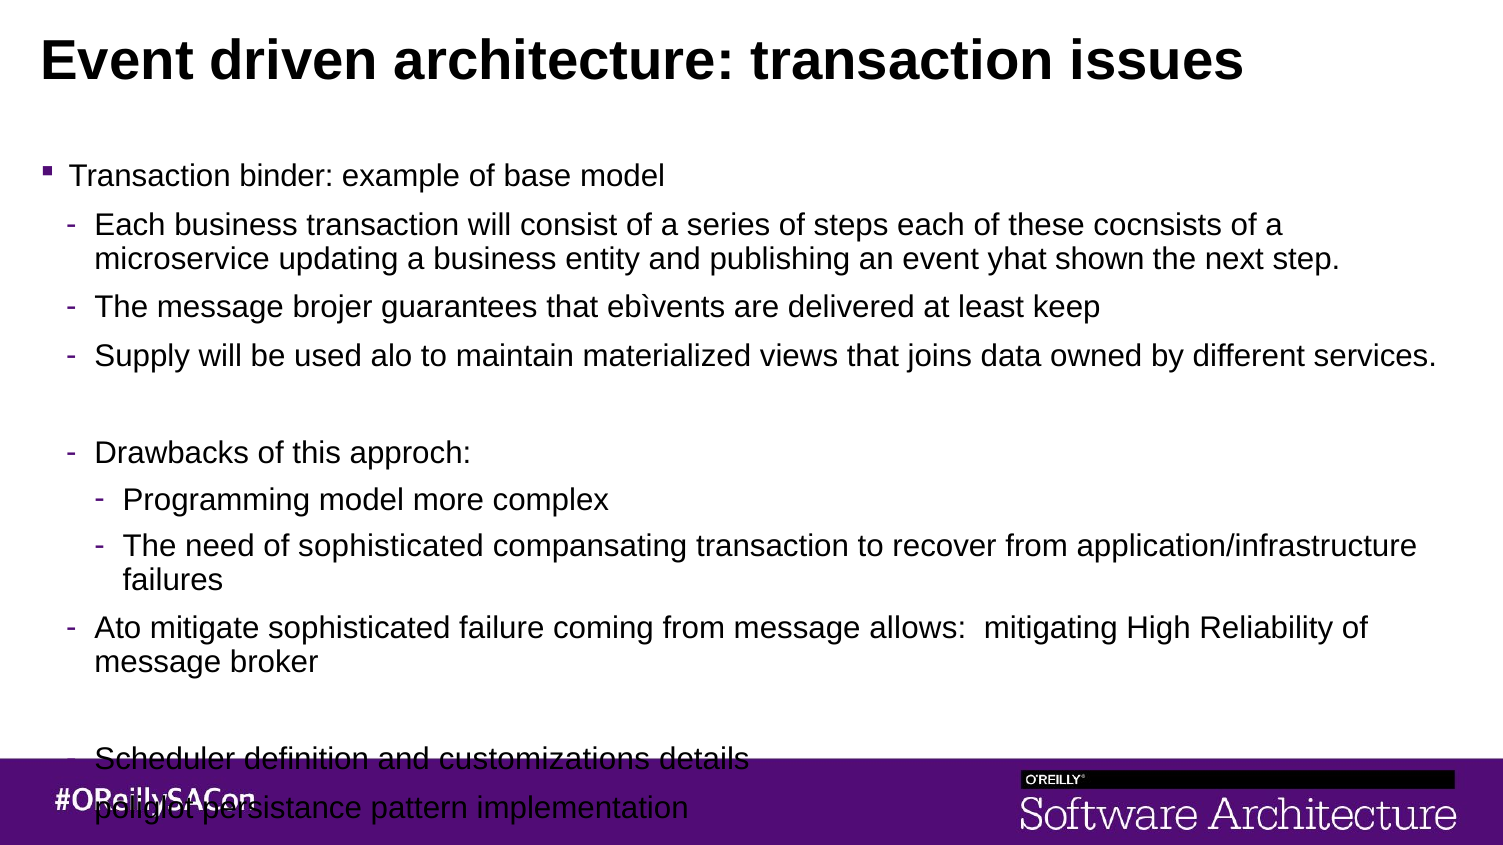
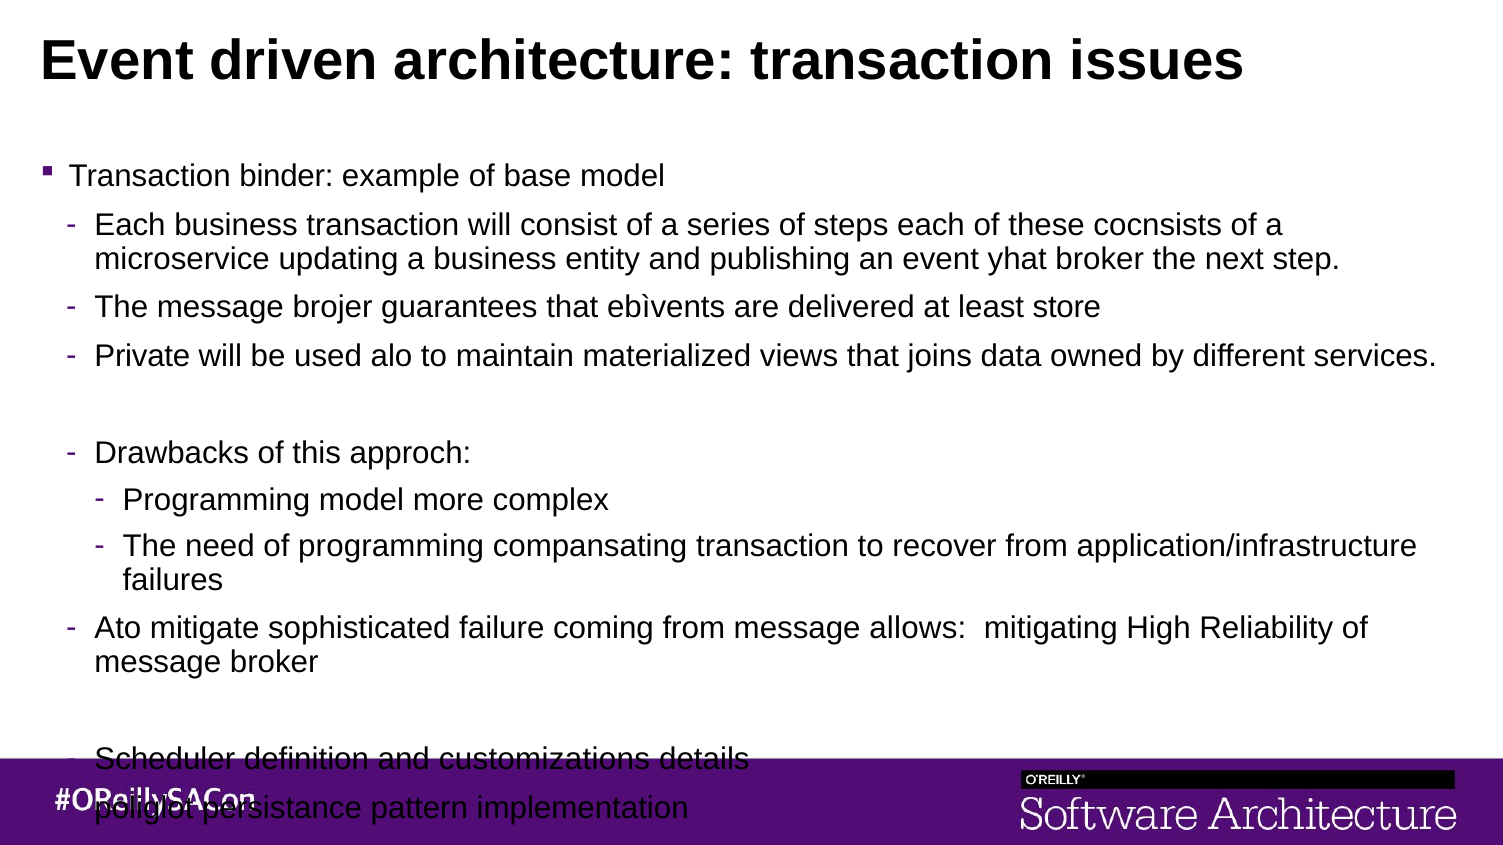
yhat shown: shown -> broker
keep: keep -> store
Supply: Supply -> Private
of sophisticated: sophisticated -> programming
